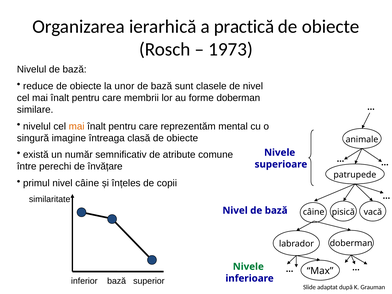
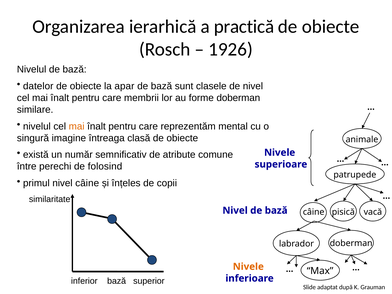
1973: 1973 -> 1926
reduce: reduce -> datelor
unor: unor -> apar
învățare: învățare -> folosind
Nivele at (248, 267) colour: green -> orange
